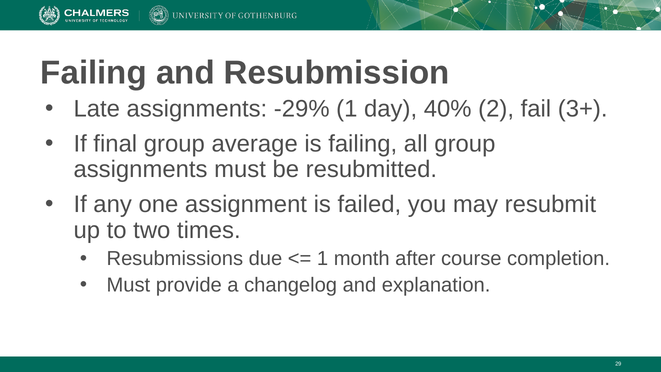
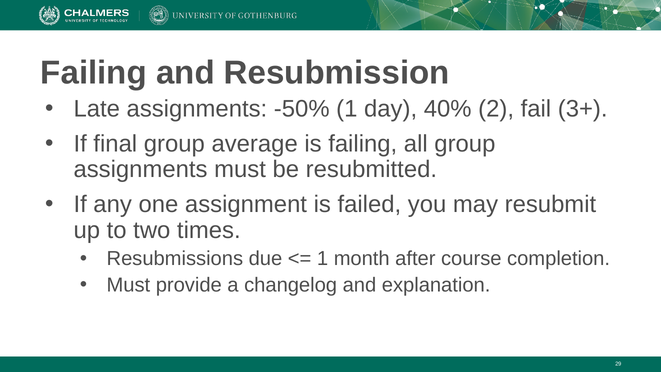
-29%: -29% -> -50%
